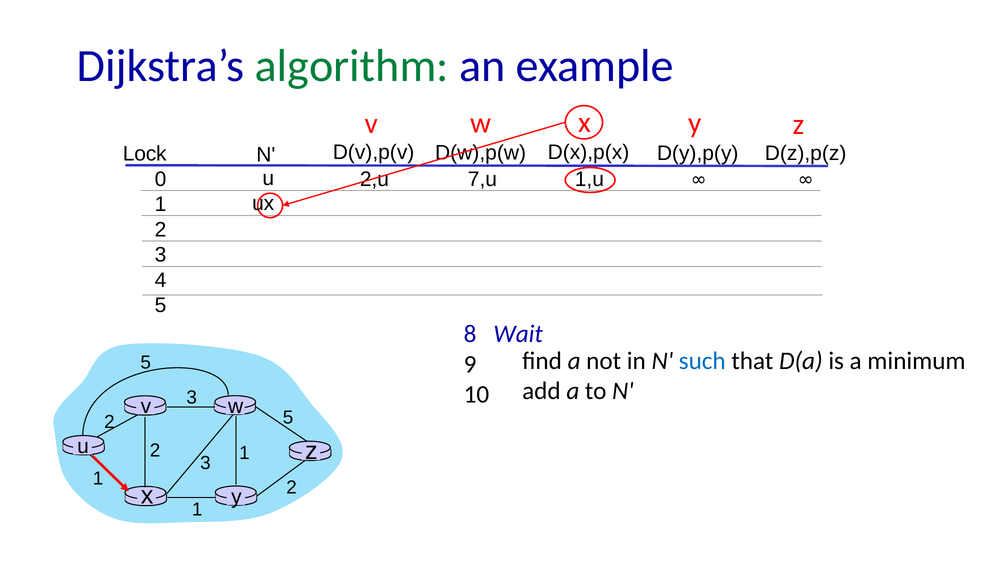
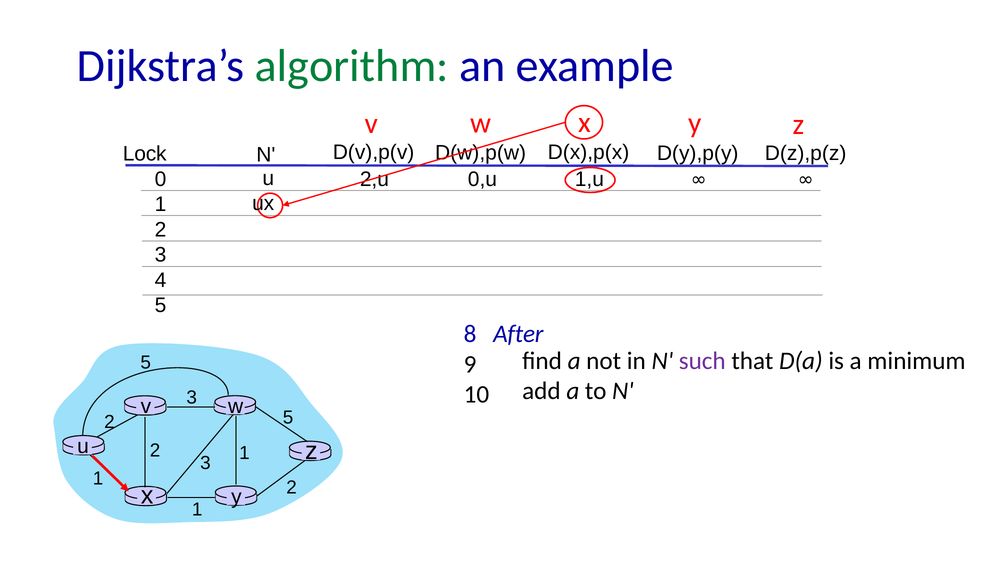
7,u: 7,u -> 0,u
Wait: Wait -> After
such colour: blue -> purple
